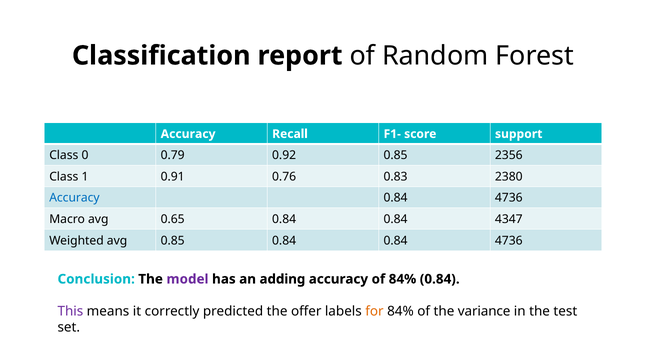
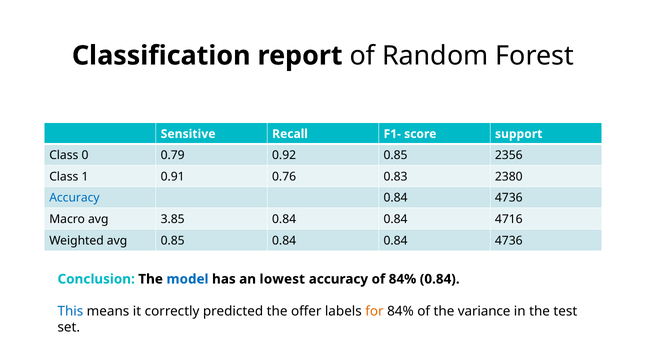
Accuracy at (188, 134): Accuracy -> Sensitive
0.65: 0.65 -> 3.85
4347: 4347 -> 4716
model colour: purple -> blue
adding: adding -> lowest
This colour: purple -> blue
